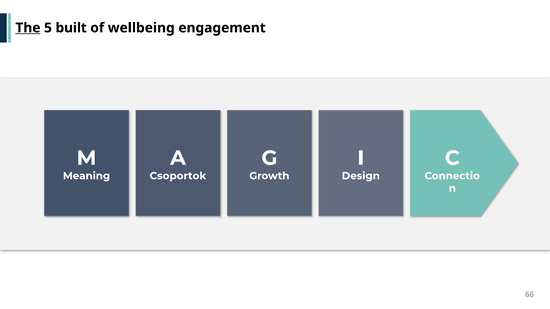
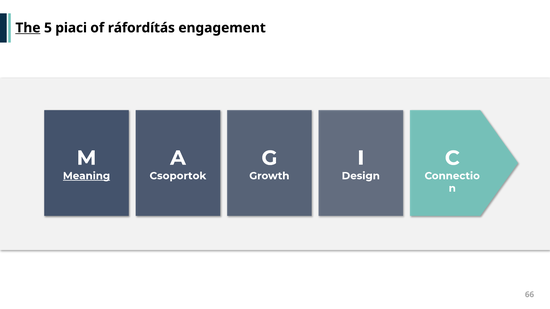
built: built -> piaci
wellbeing: wellbeing -> ráfordítás
Meaning underline: none -> present
